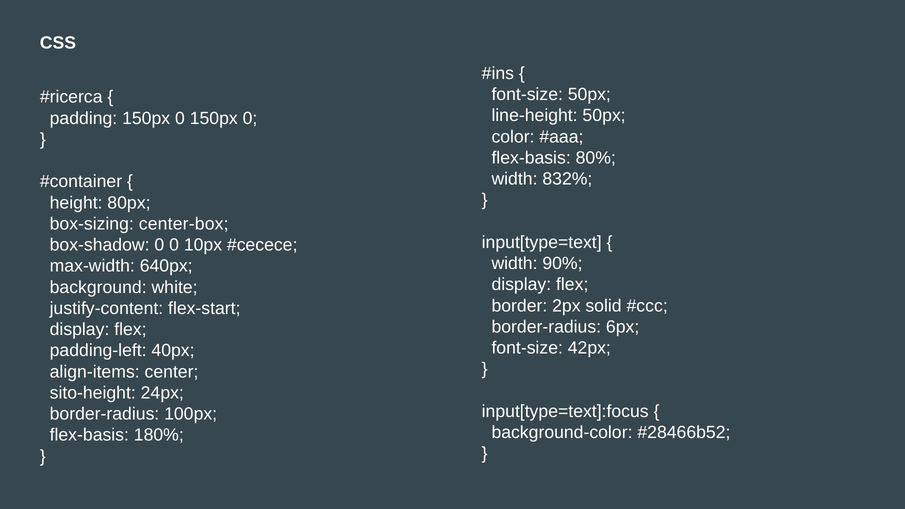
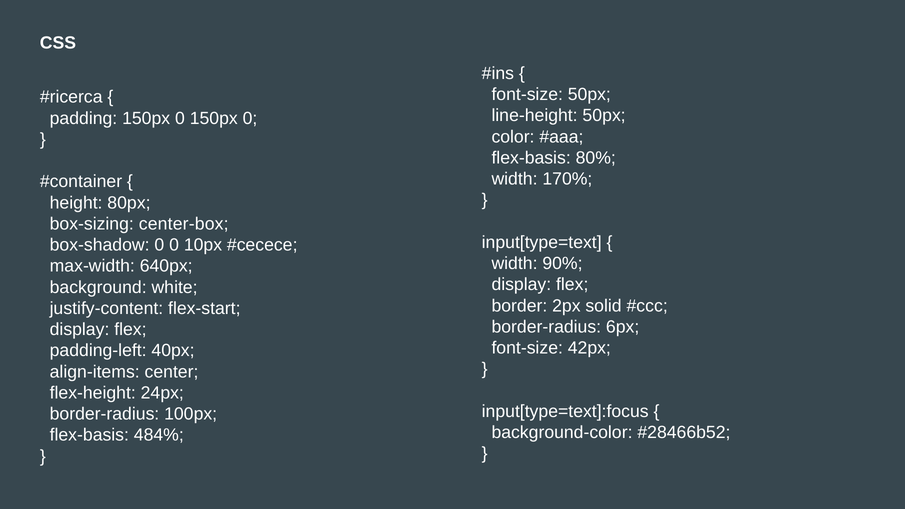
832%: 832% -> 170%
sito-height: sito-height -> flex-height
180%: 180% -> 484%
